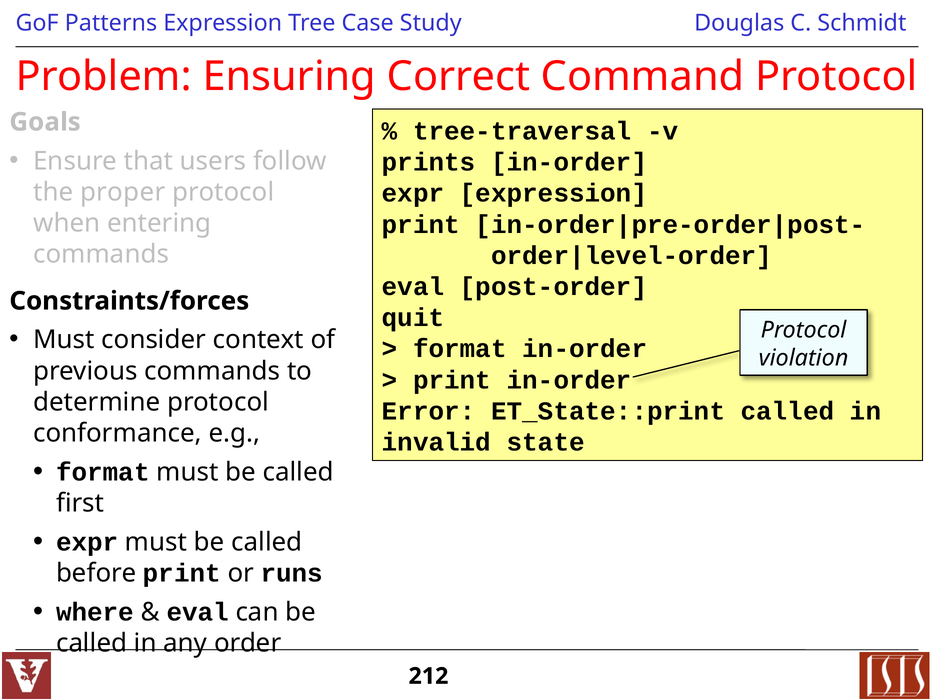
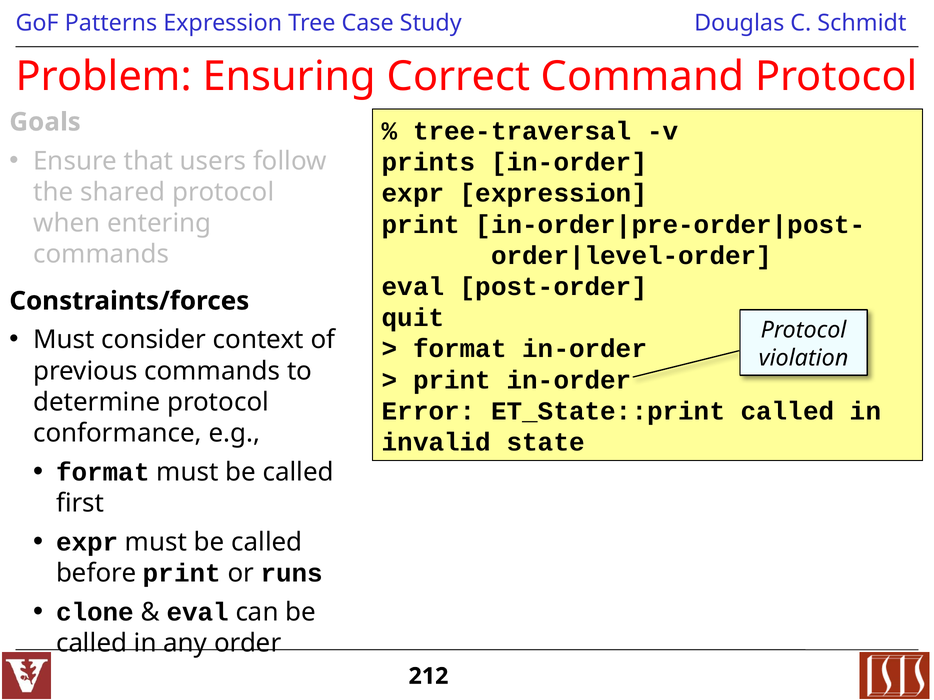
proper: proper -> shared
where: where -> clone
